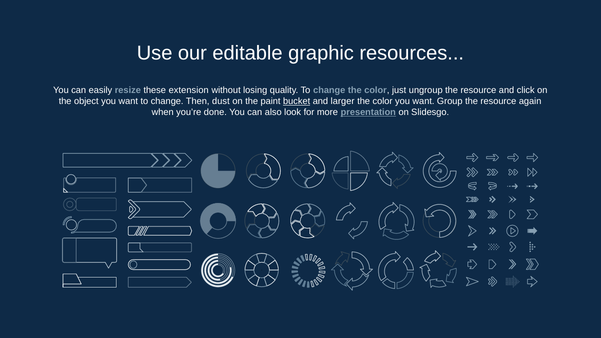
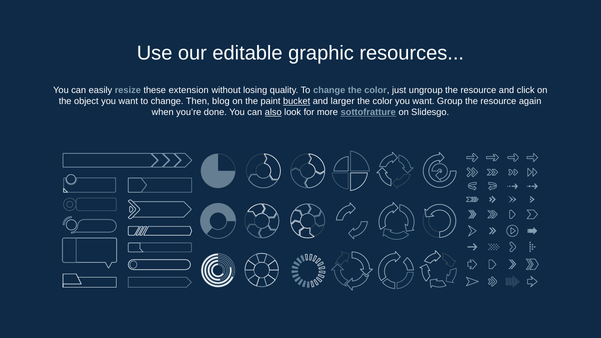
dust: dust -> blog
also underline: none -> present
presentation: presentation -> sottofratture
